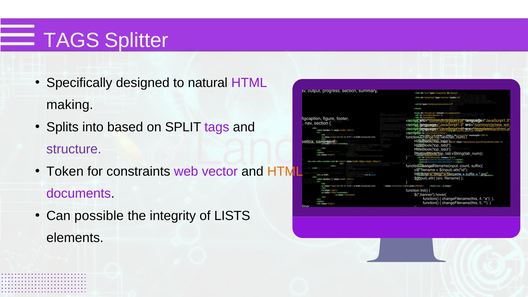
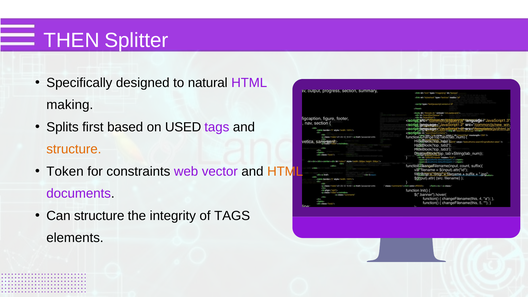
TAGS at (72, 40): TAGS -> THEN
into: into -> first
SPLIT: SPLIT -> USED
structure at (74, 149) colour: purple -> orange
Can possible: possible -> structure
of LISTS: LISTS -> TAGS
